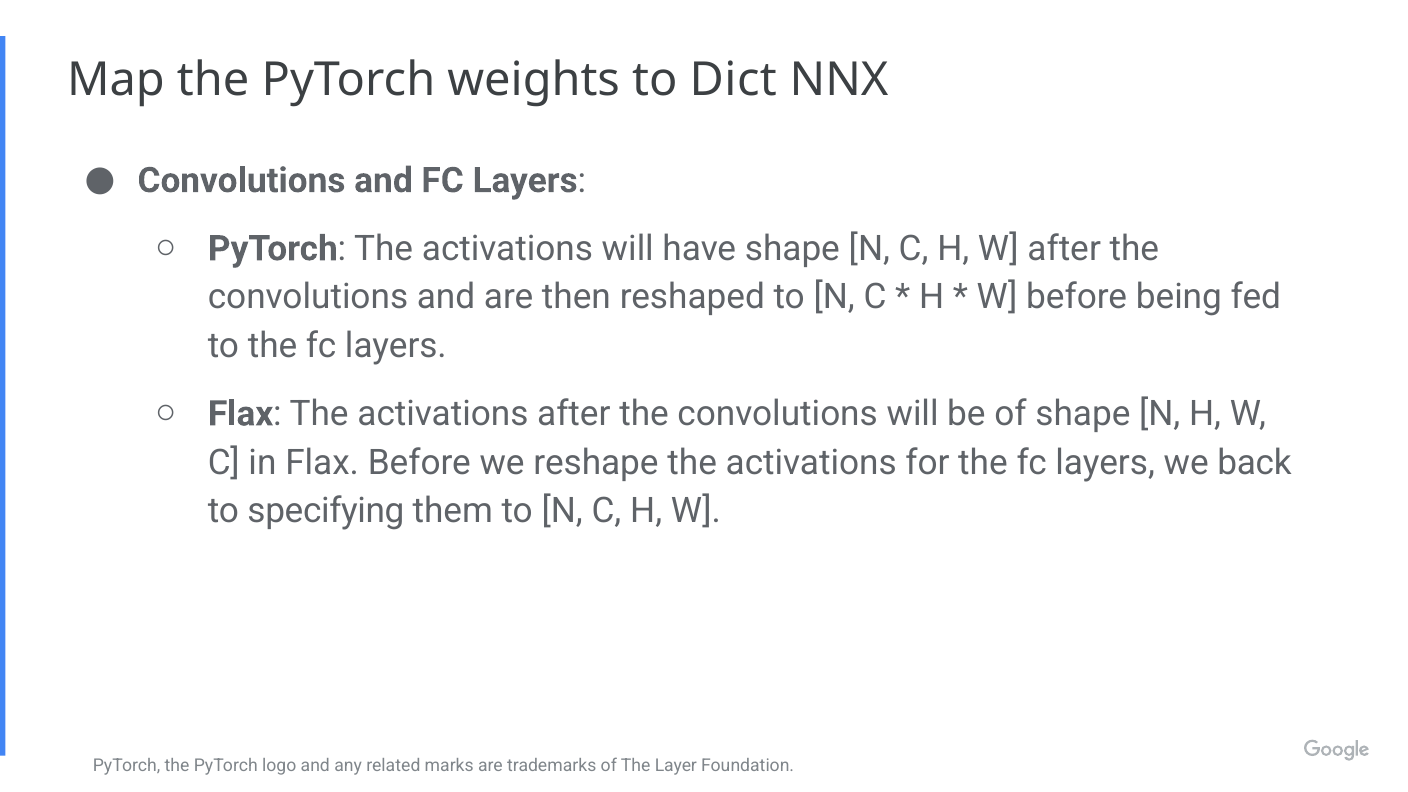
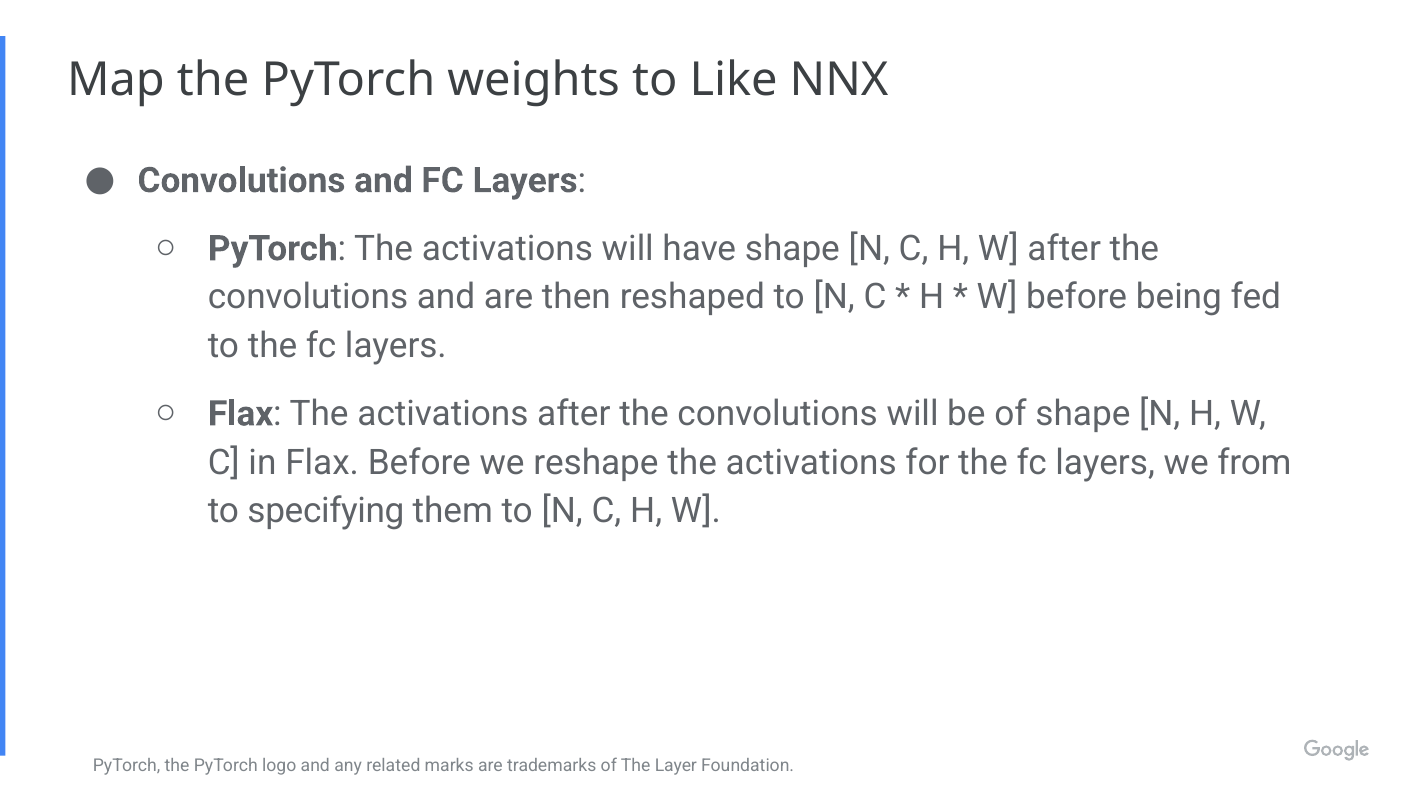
Dict: Dict -> Like
back: back -> from
